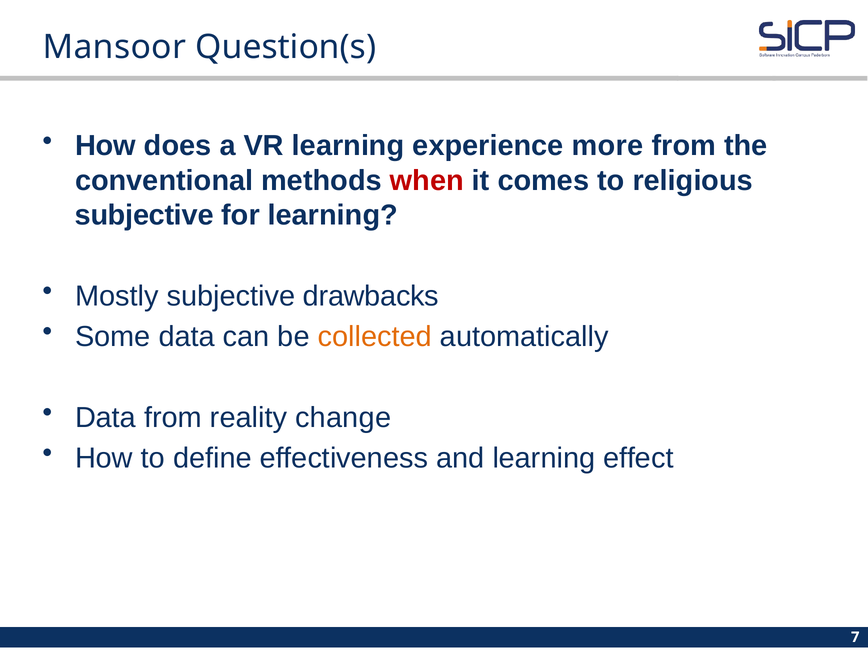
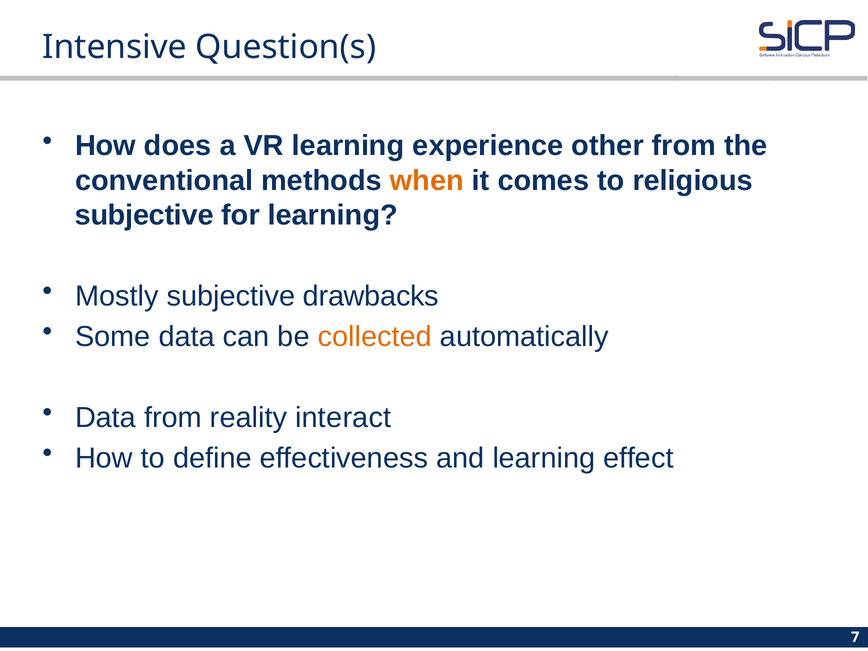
Mansoor: Mansoor -> Intensive
more: more -> other
when colour: red -> orange
change: change -> interact
